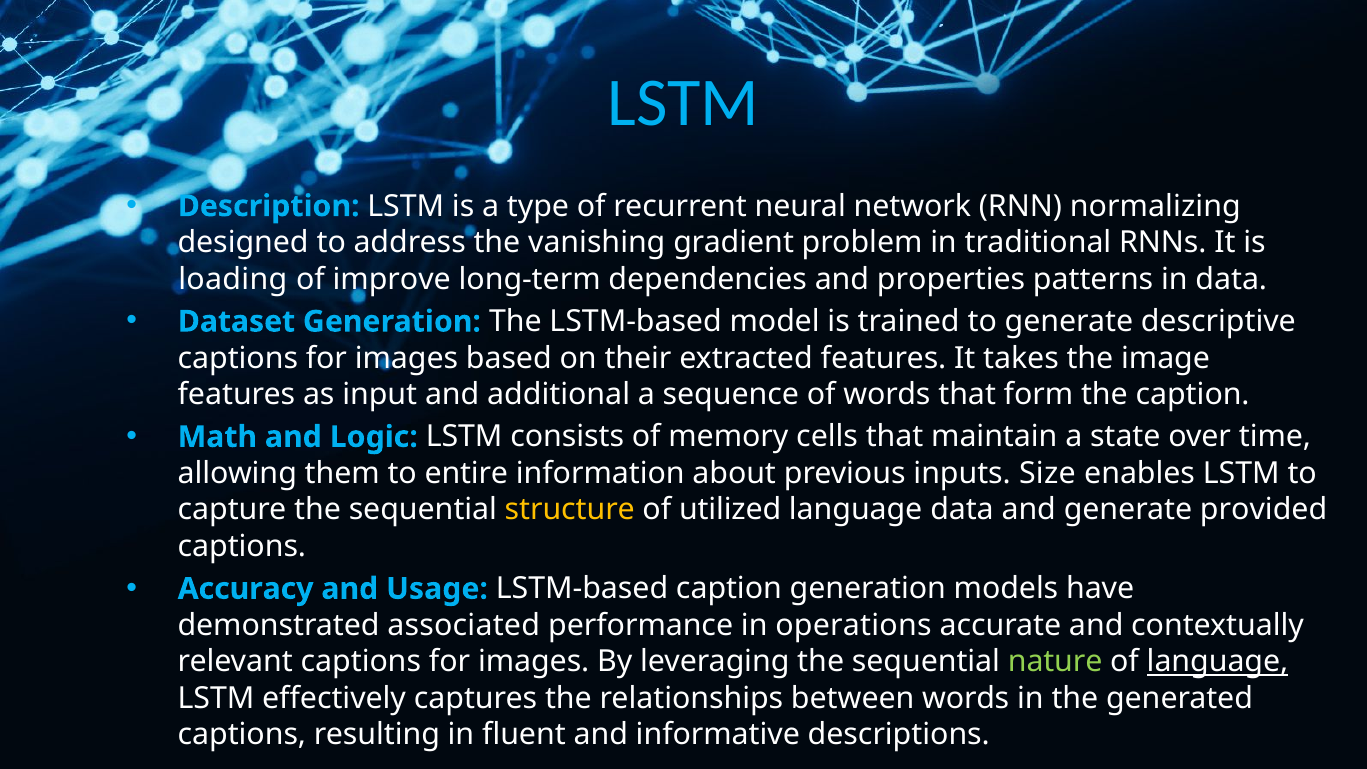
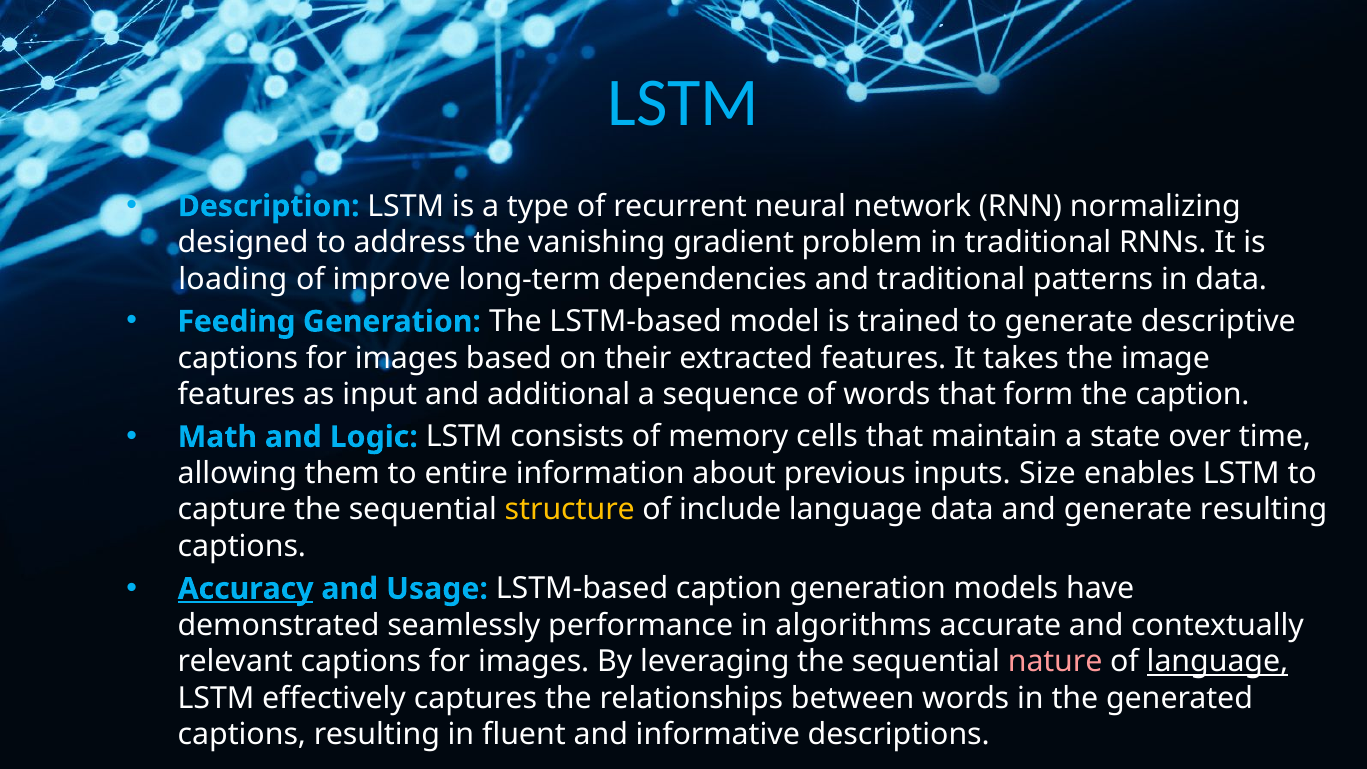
and properties: properties -> traditional
Dataset: Dataset -> Feeding
utilized: utilized -> include
generate provided: provided -> resulting
Accuracy underline: none -> present
associated: associated -> seamlessly
operations: operations -> algorithms
nature colour: light green -> pink
